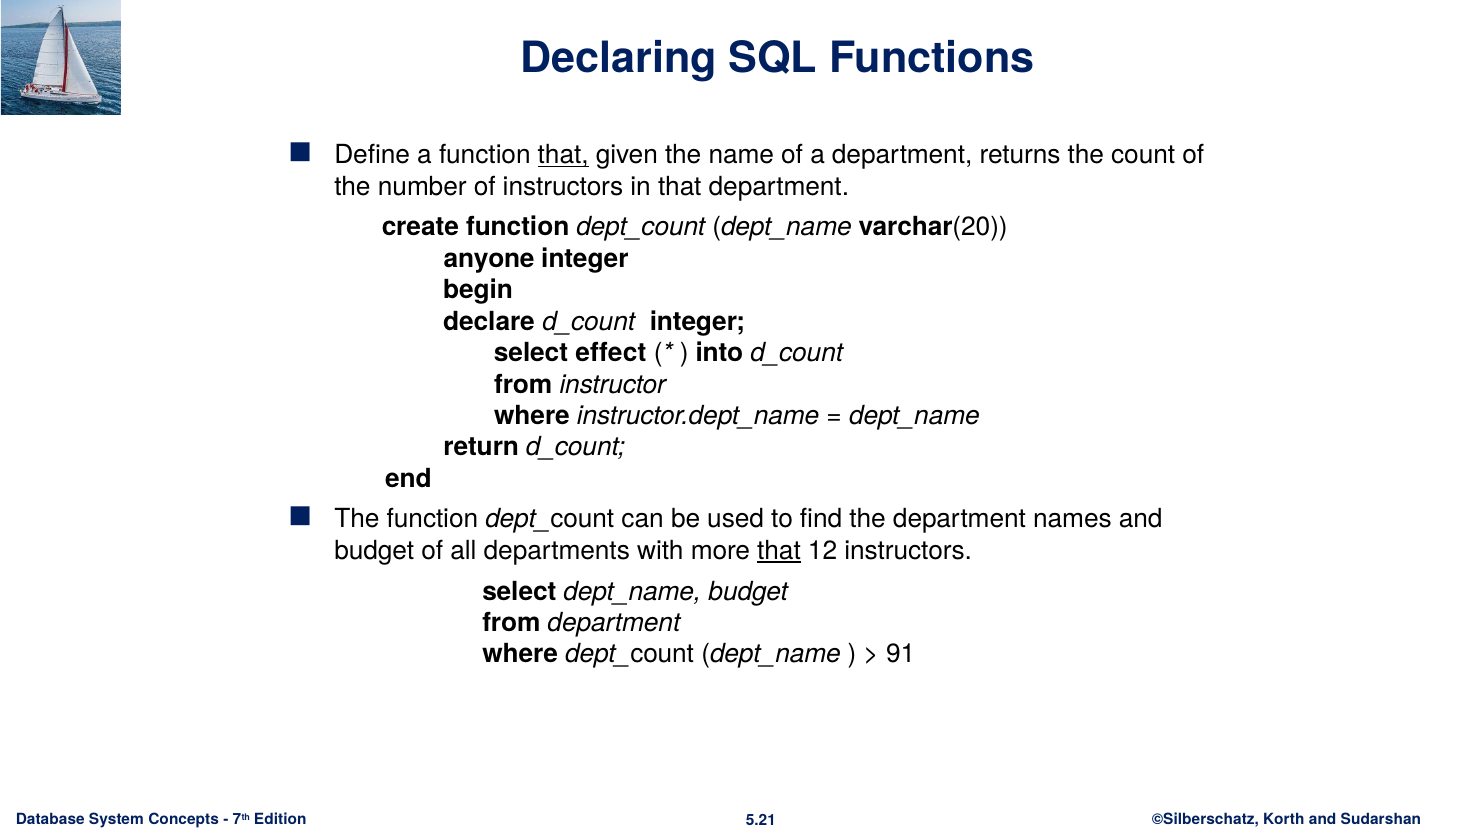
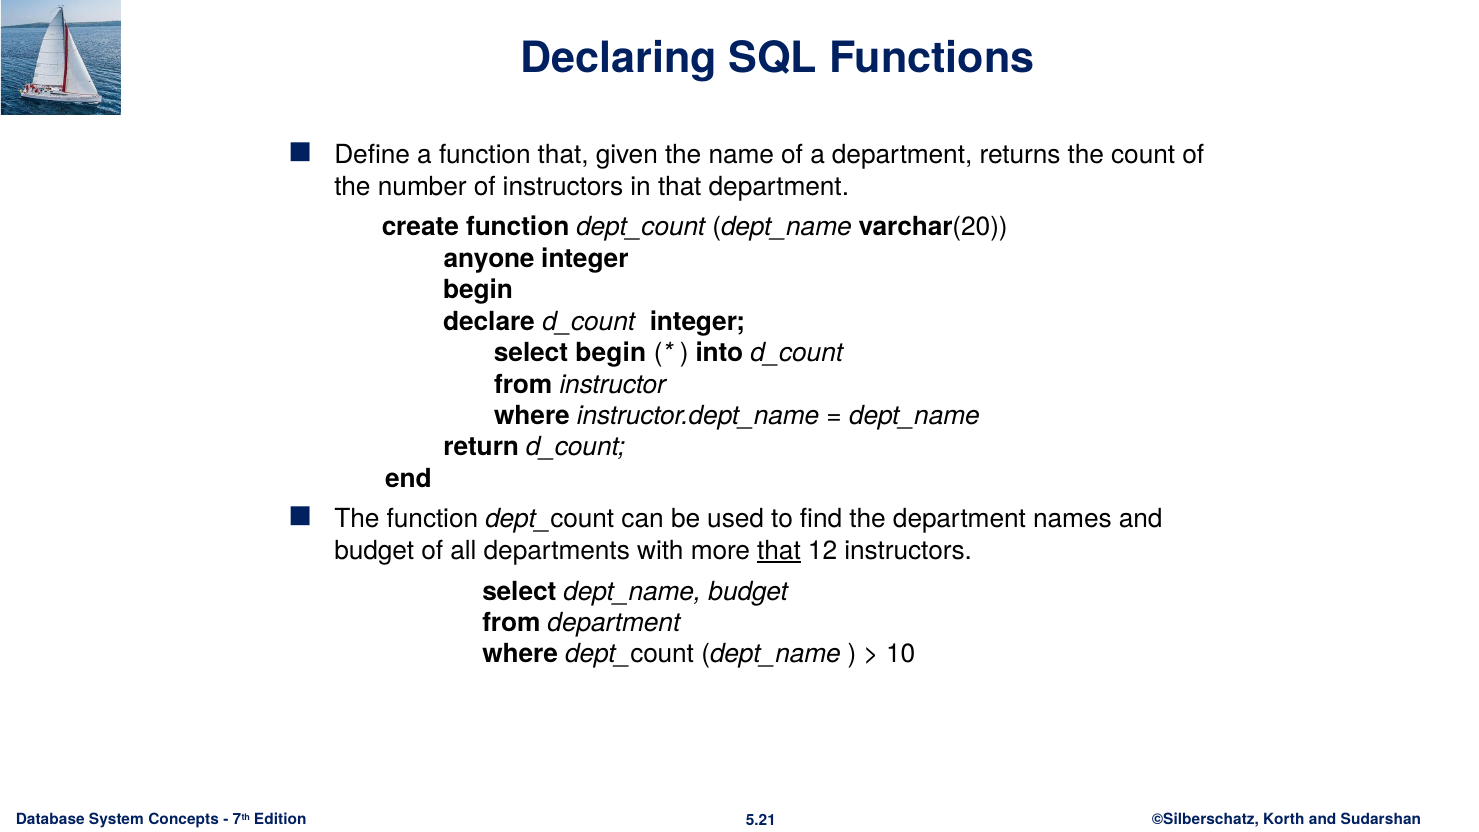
that at (563, 155) underline: present -> none
select effect: effect -> begin
91: 91 -> 10
